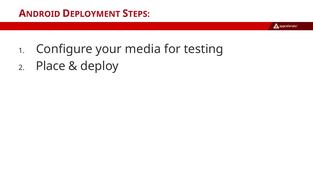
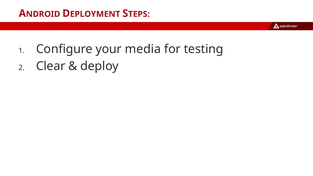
Place: Place -> Clear
